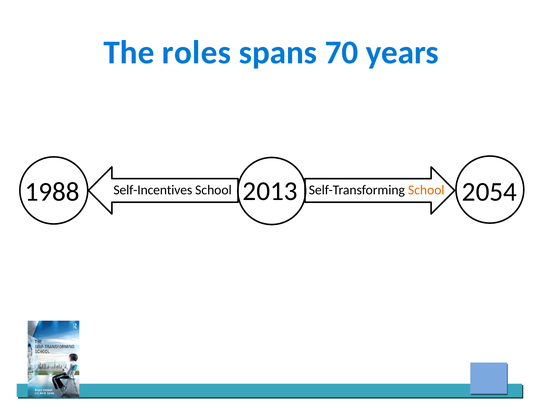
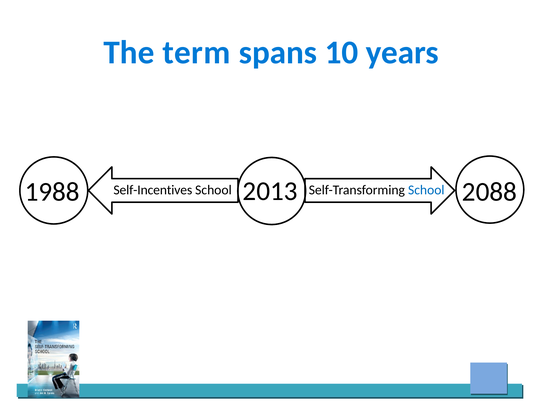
roles: roles -> term
70: 70 -> 10
2054: 2054 -> 2088
School at (426, 190) colour: orange -> blue
